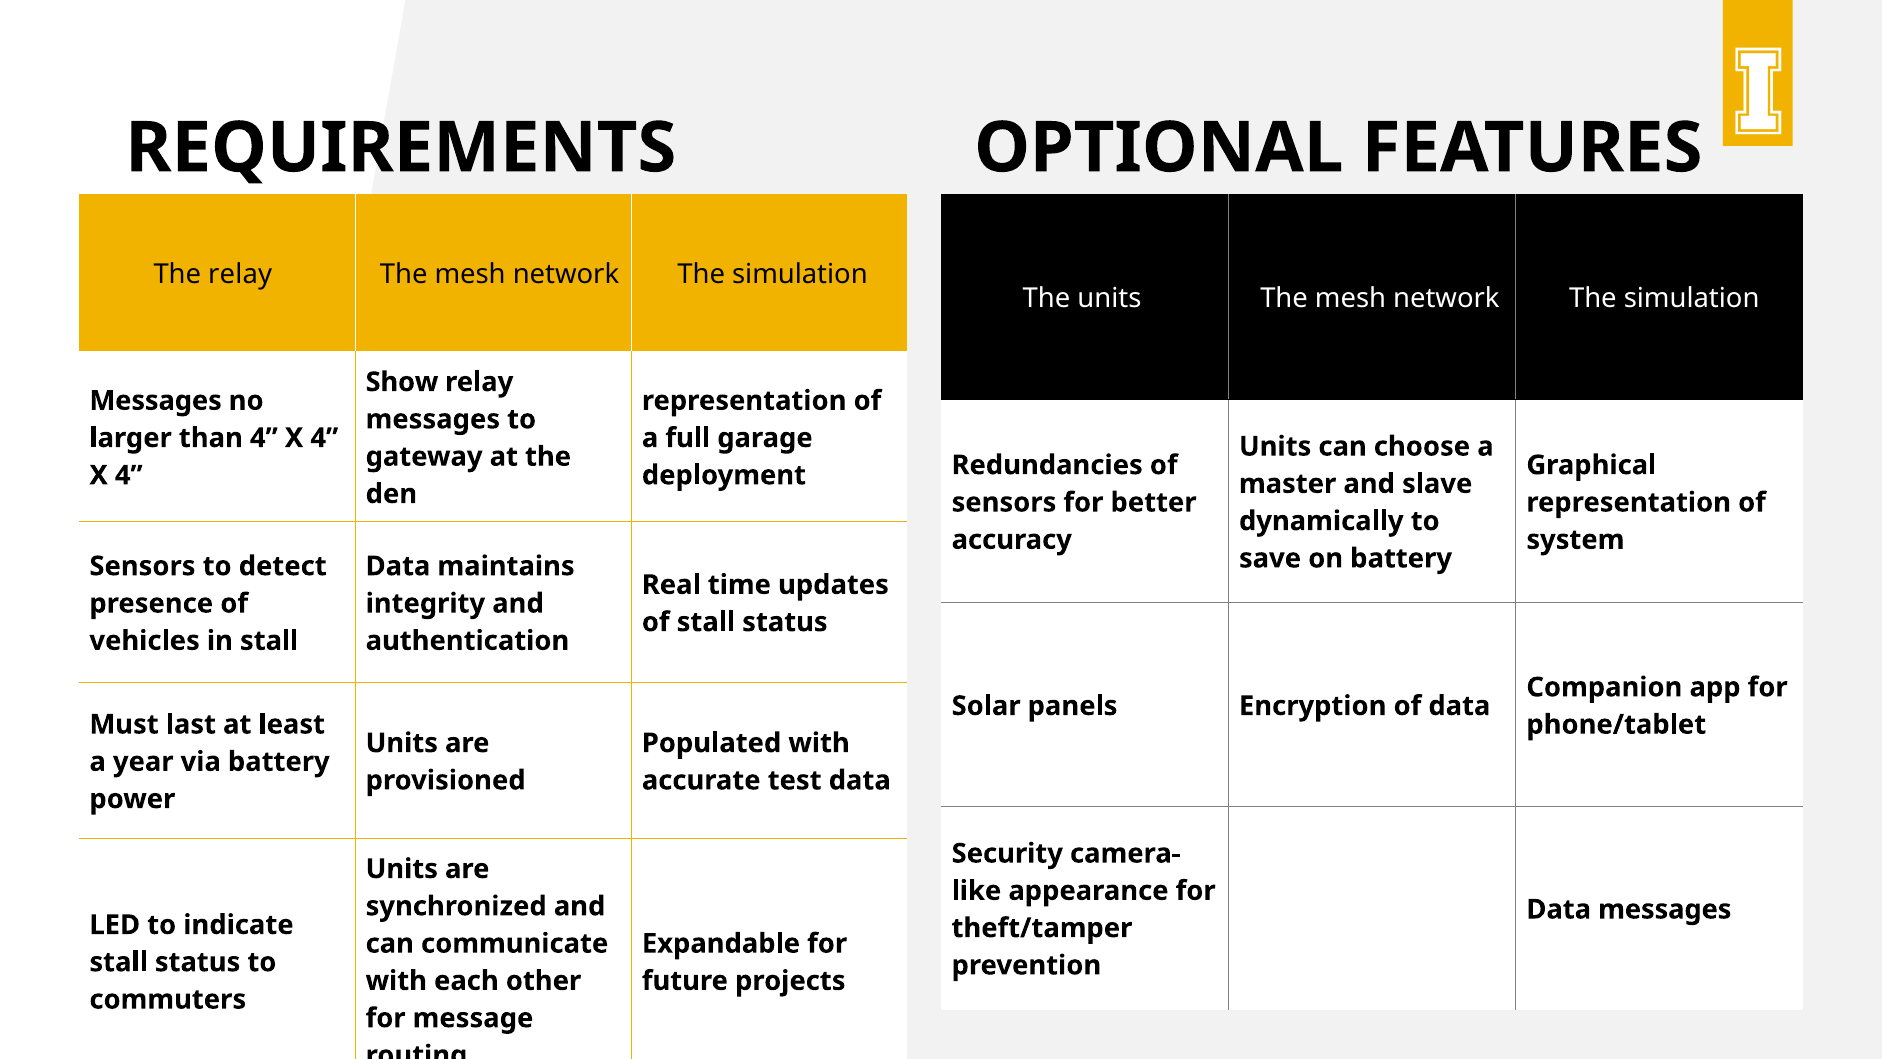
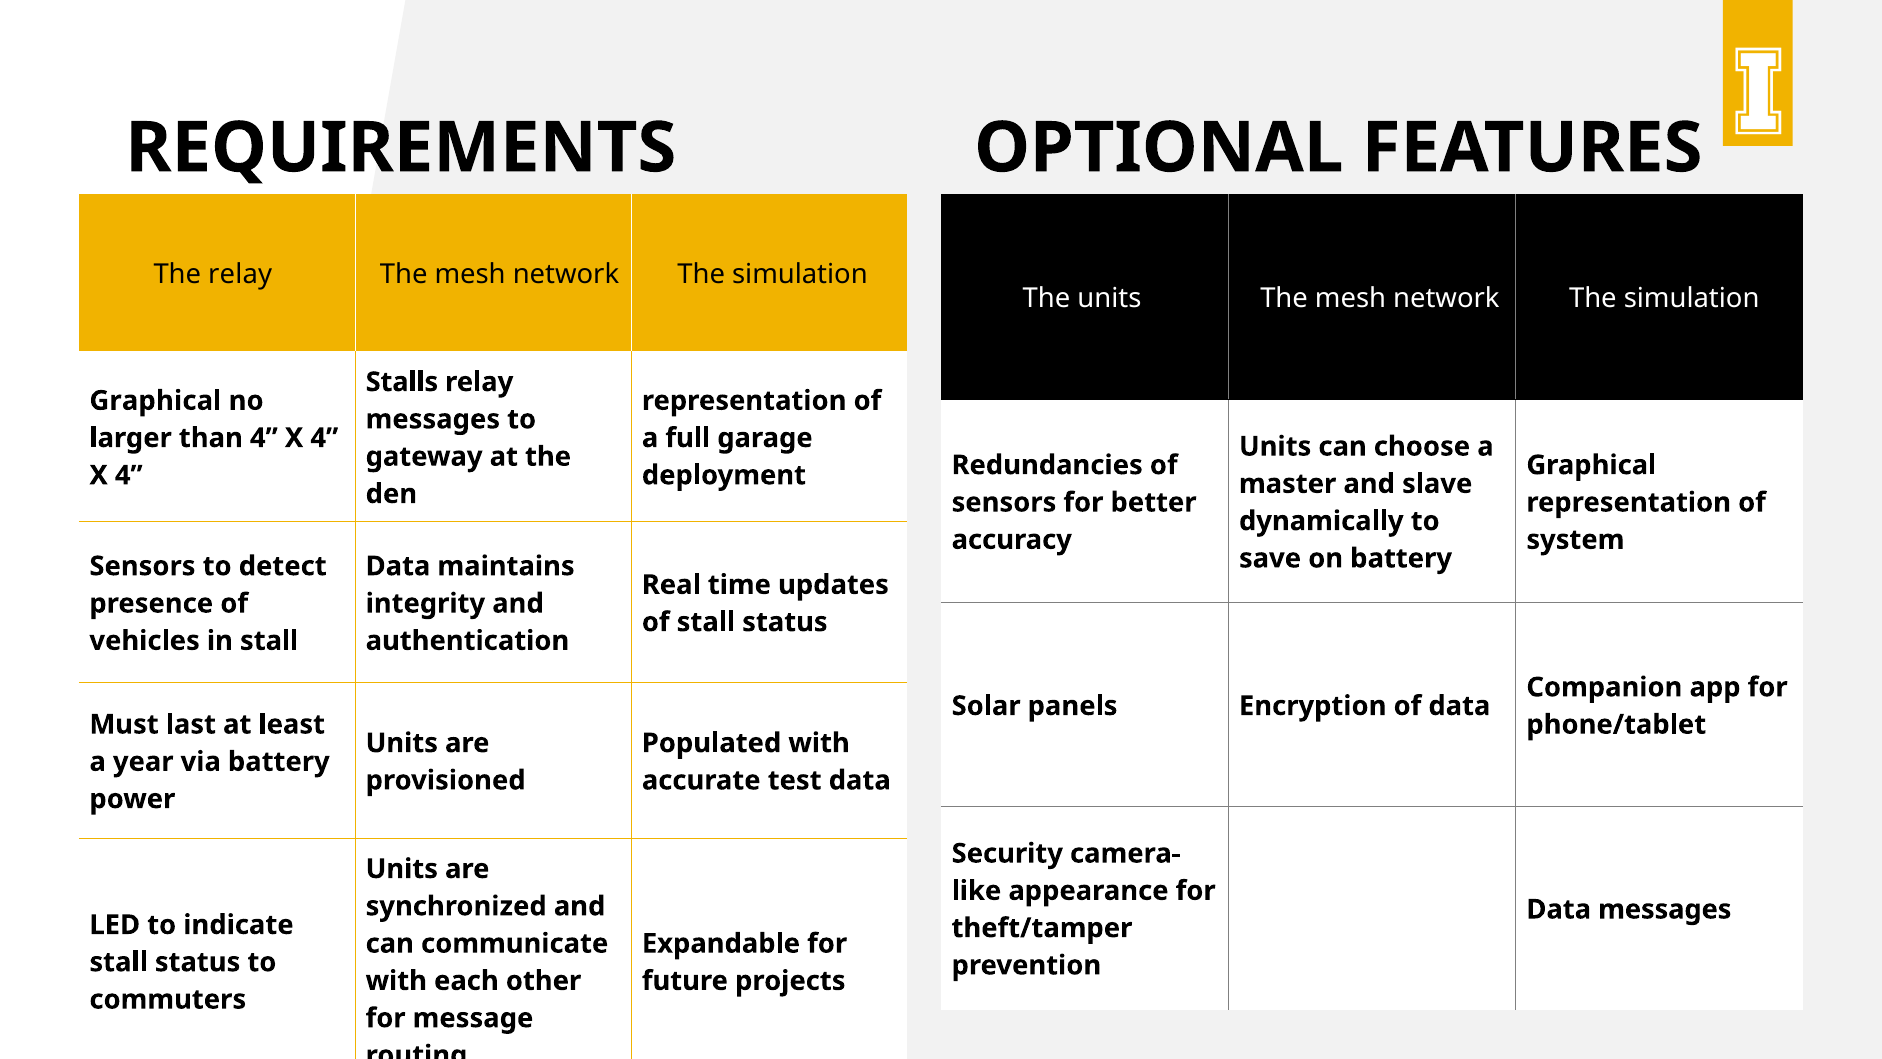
Show: Show -> Stalls
Messages at (156, 401): Messages -> Graphical
